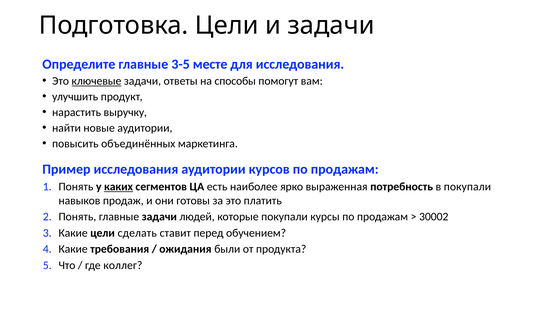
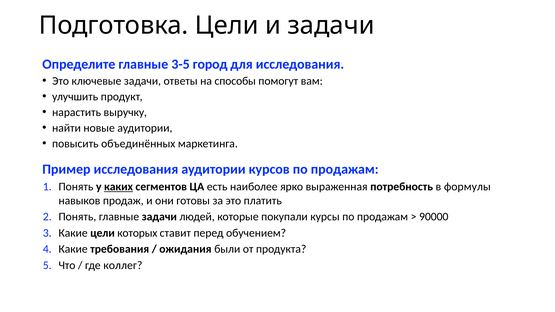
месте: месте -> город
ключевые underline: present -> none
в покупали: покупали -> формулы
30002: 30002 -> 90000
сделать: сделать -> которых
